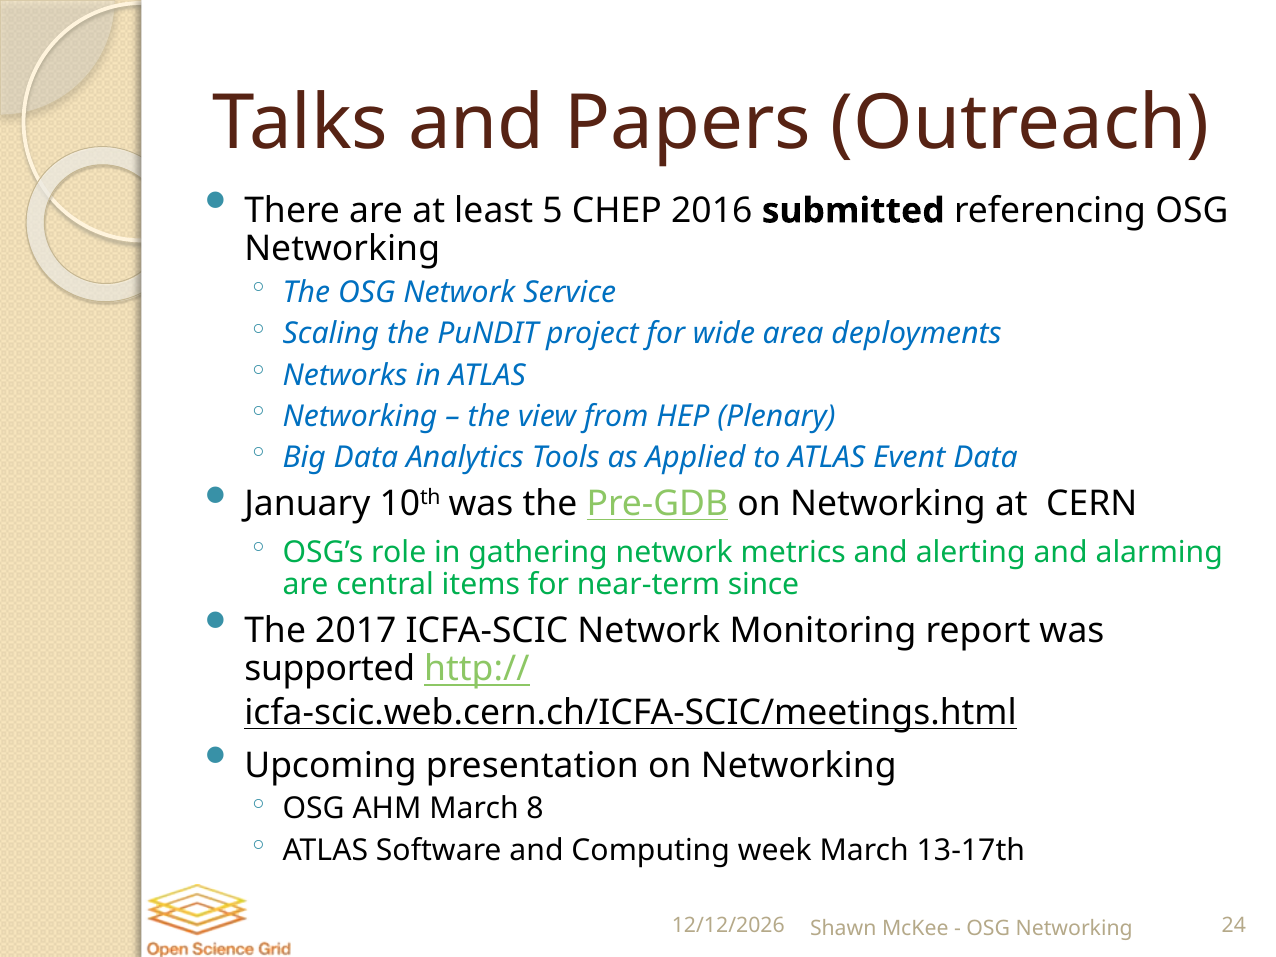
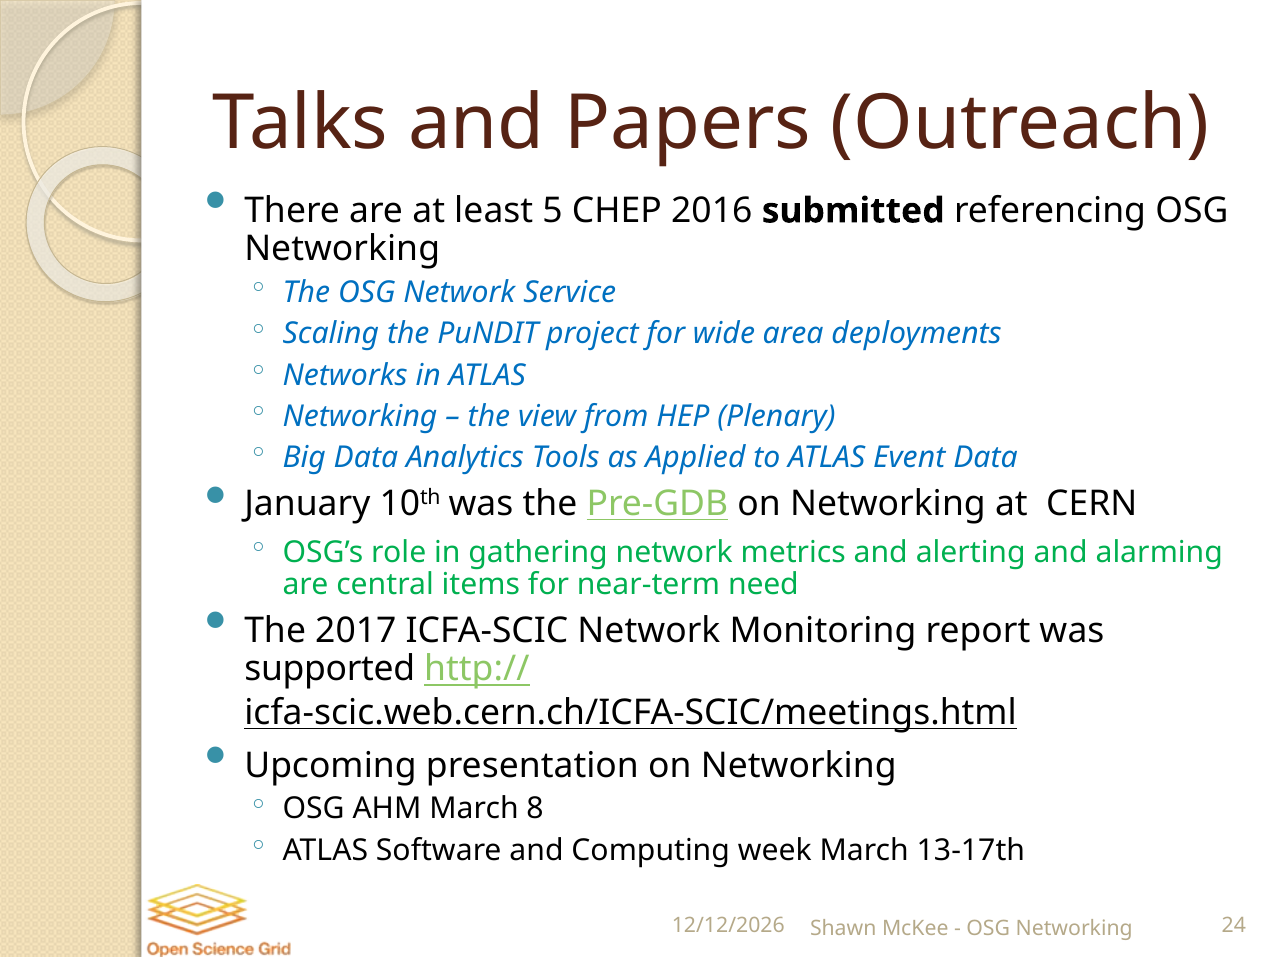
since: since -> need
